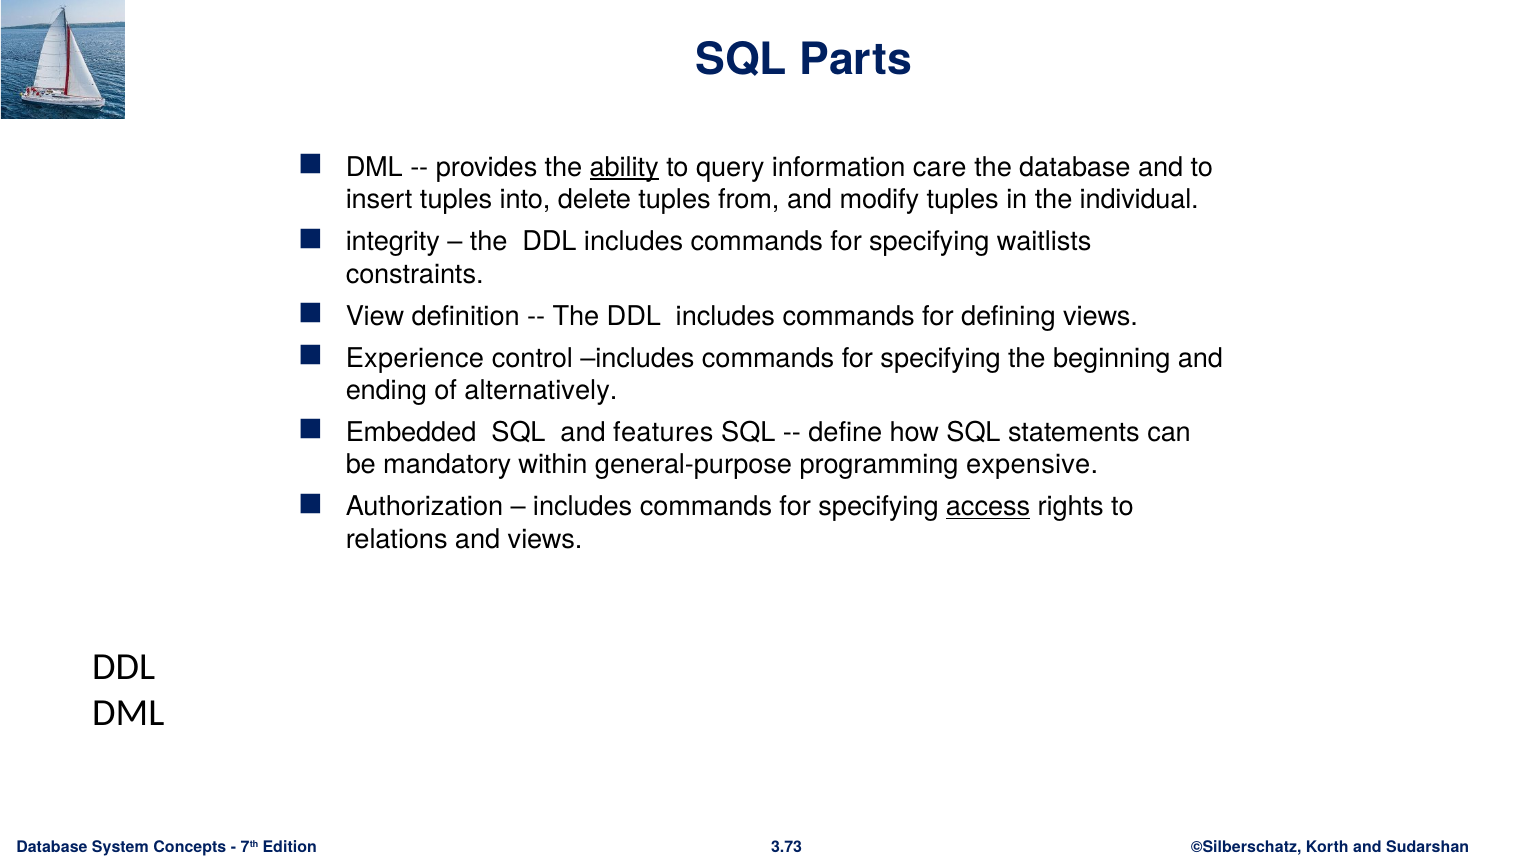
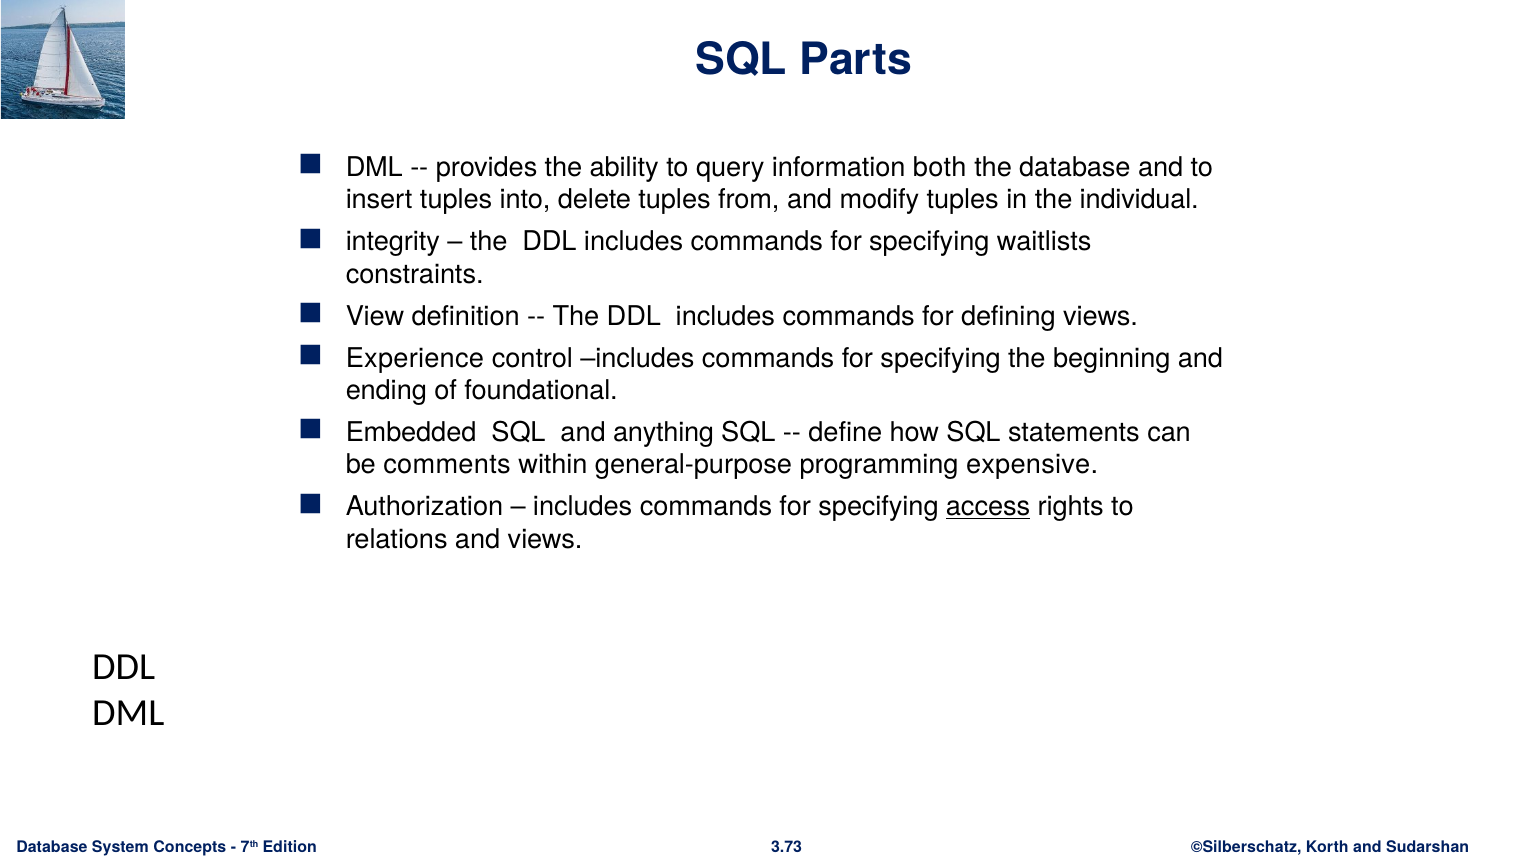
ability underline: present -> none
care: care -> both
alternatively: alternatively -> foundational
features: features -> anything
mandatory: mandatory -> comments
